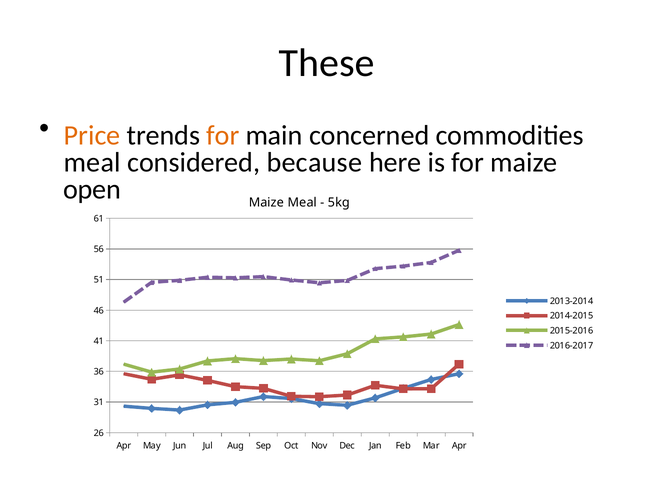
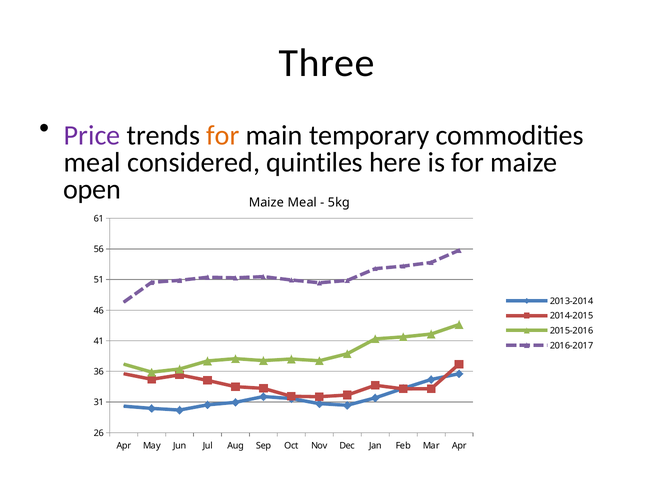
These: These -> Three
Price colour: orange -> purple
concerned: concerned -> temporary
because: because -> quintiles
